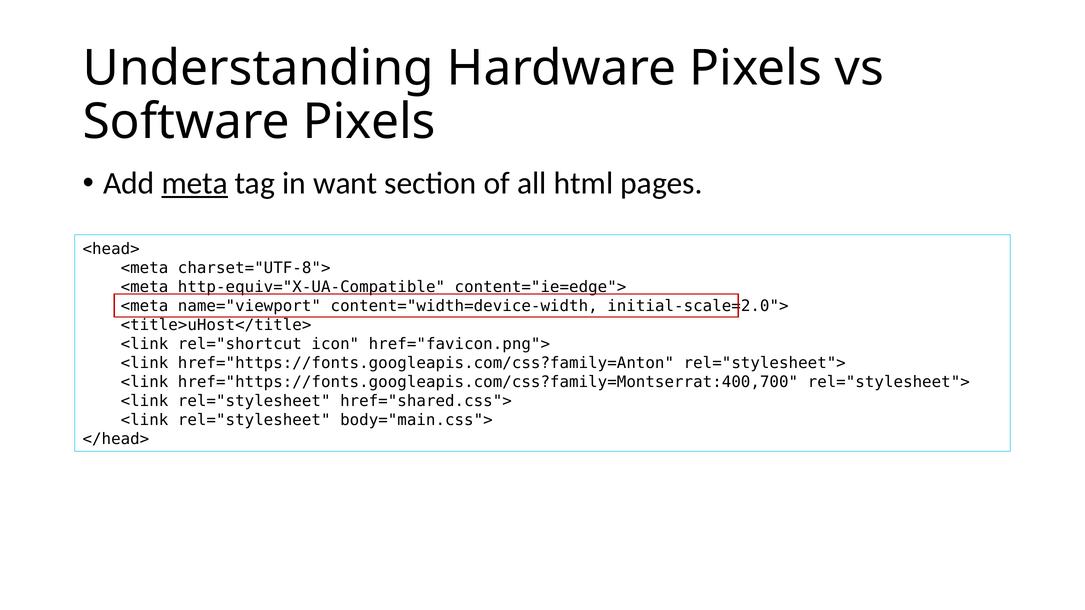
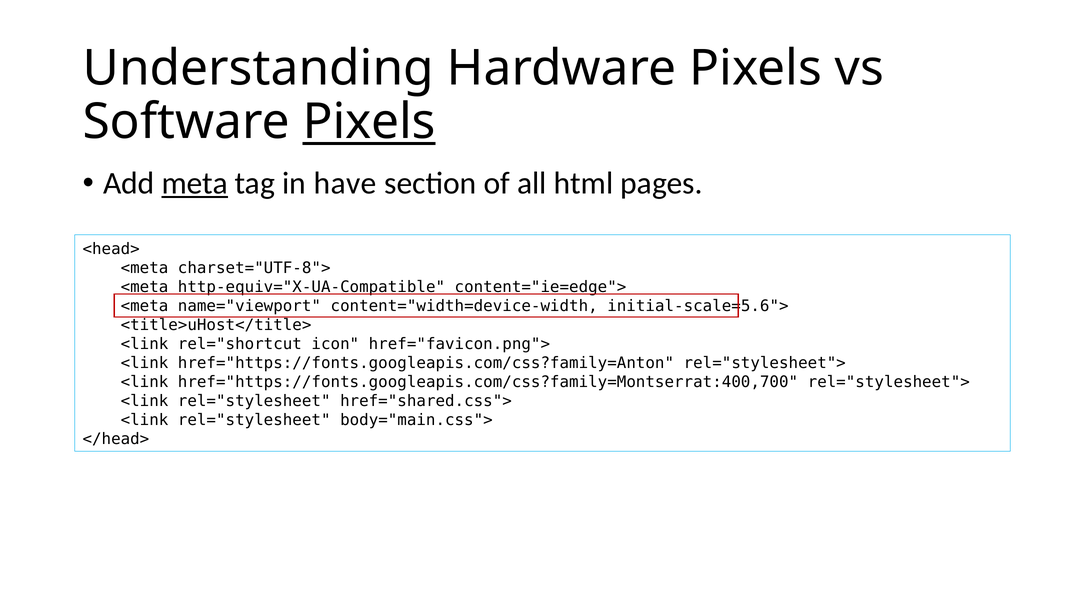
Pixels at (369, 122) underline: none -> present
want: want -> have
initial-scale=2.0">: initial-scale=2.0"> -> initial-scale=5.6">
